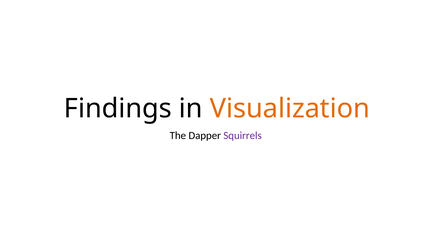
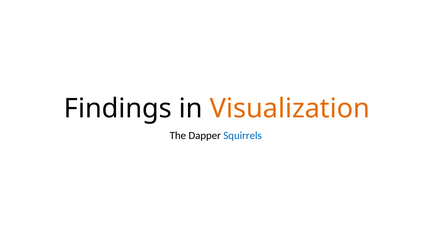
Squirrels colour: purple -> blue
